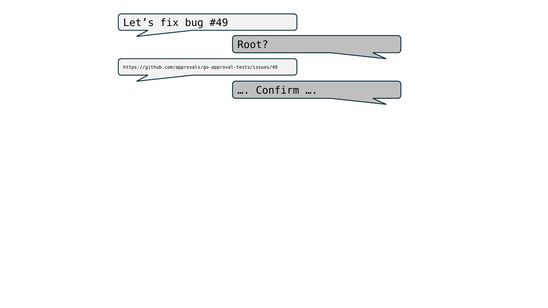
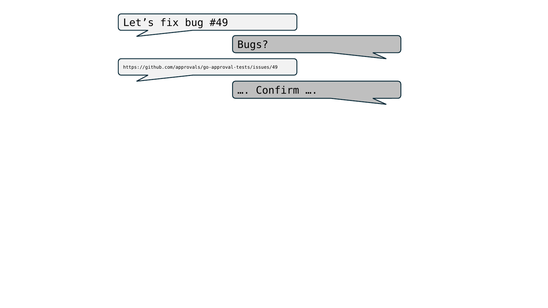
Root: Root -> Bugs
